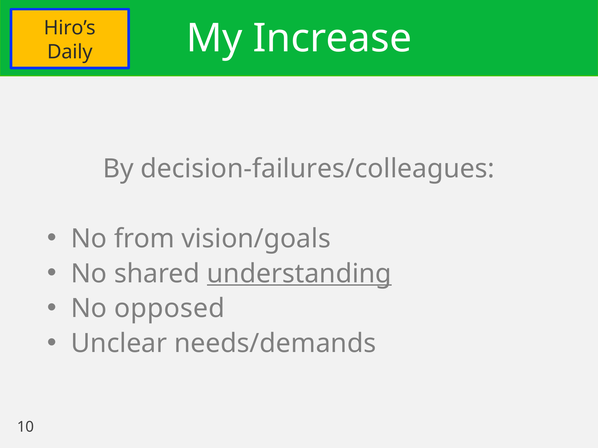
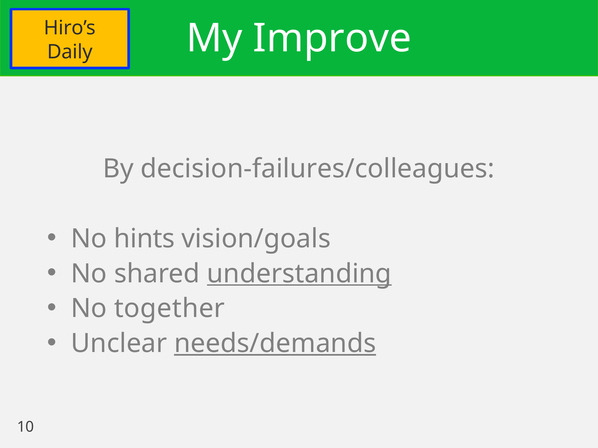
Increase: Increase -> Improve
from: from -> hints
opposed: opposed -> together
needs/demands underline: none -> present
